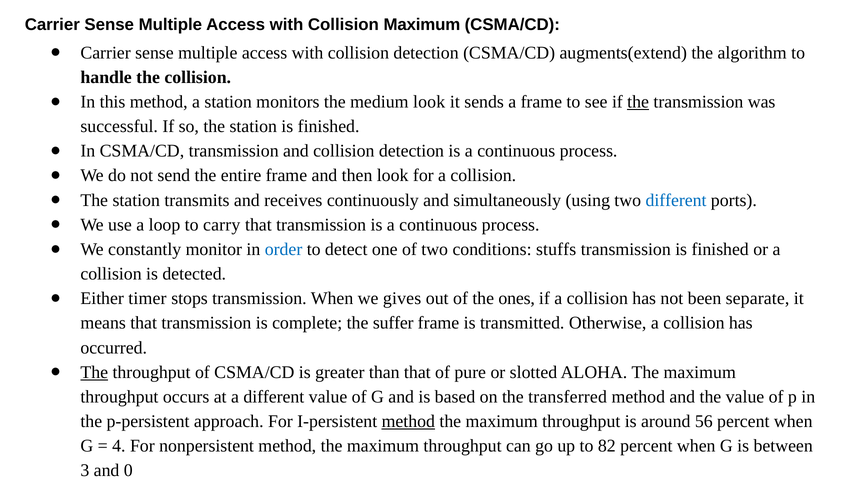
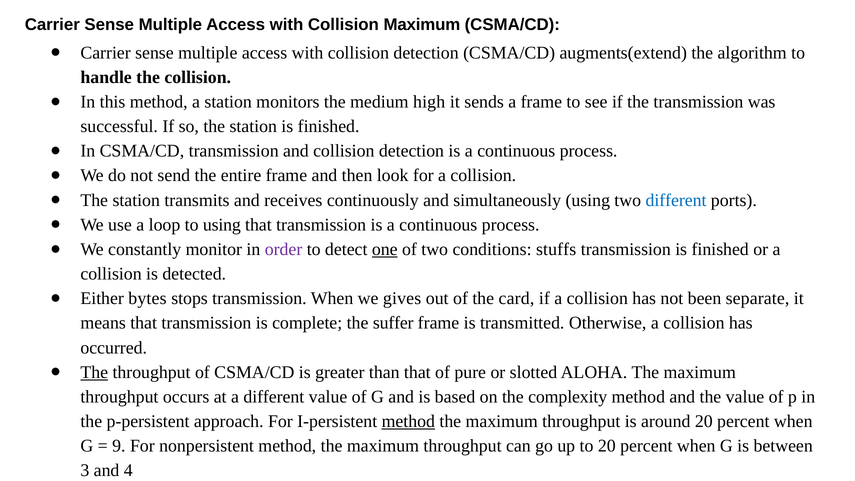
medium look: look -> high
the at (638, 102) underline: present -> none
to carry: carry -> using
order colour: blue -> purple
one underline: none -> present
timer: timer -> bytes
ones: ones -> card
transferred: transferred -> complexity
around 56: 56 -> 20
4: 4 -> 9
to 82: 82 -> 20
0: 0 -> 4
